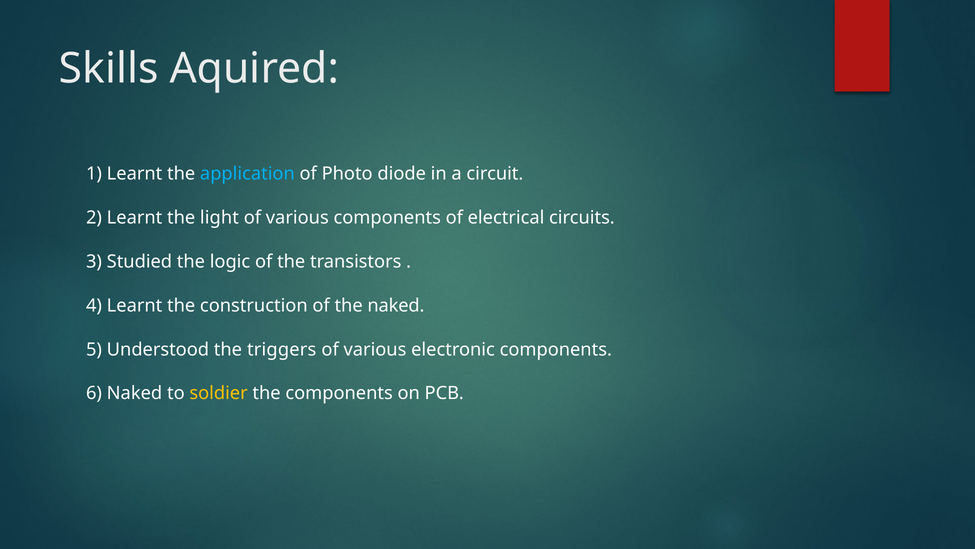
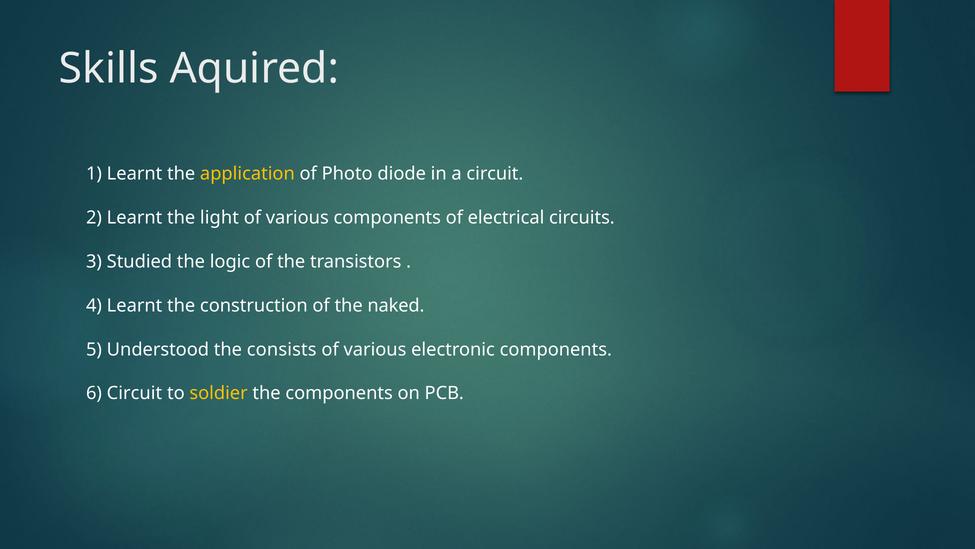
application colour: light blue -> yellow
triggers: triggers -> consists
6 Naked: Naked -> Circuit
